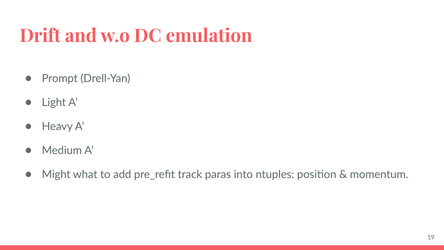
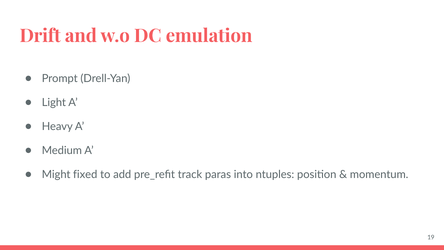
what: what -> fixed
